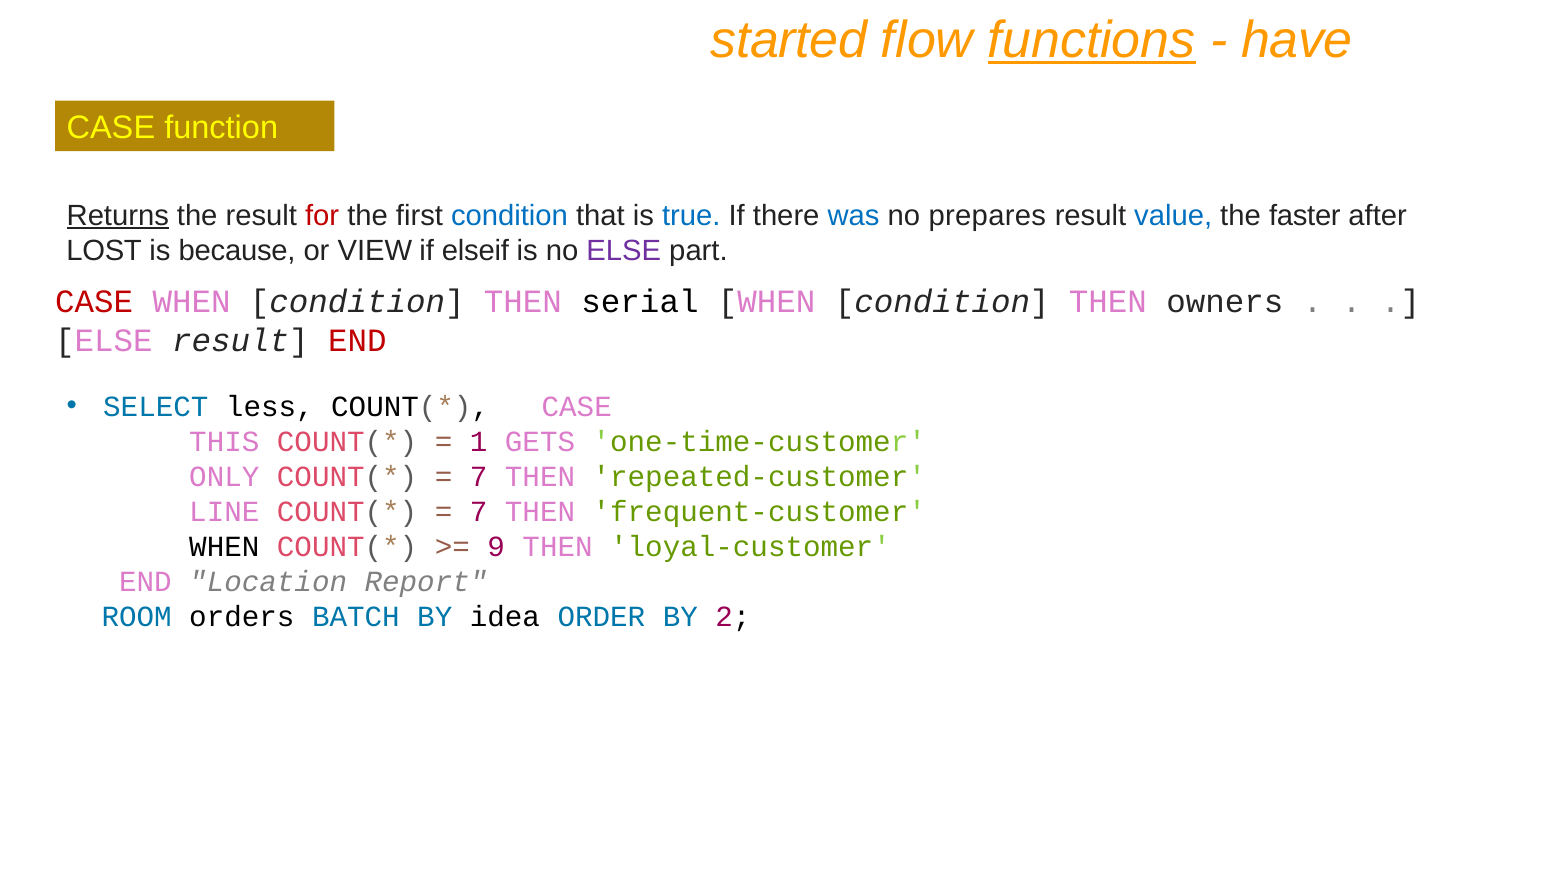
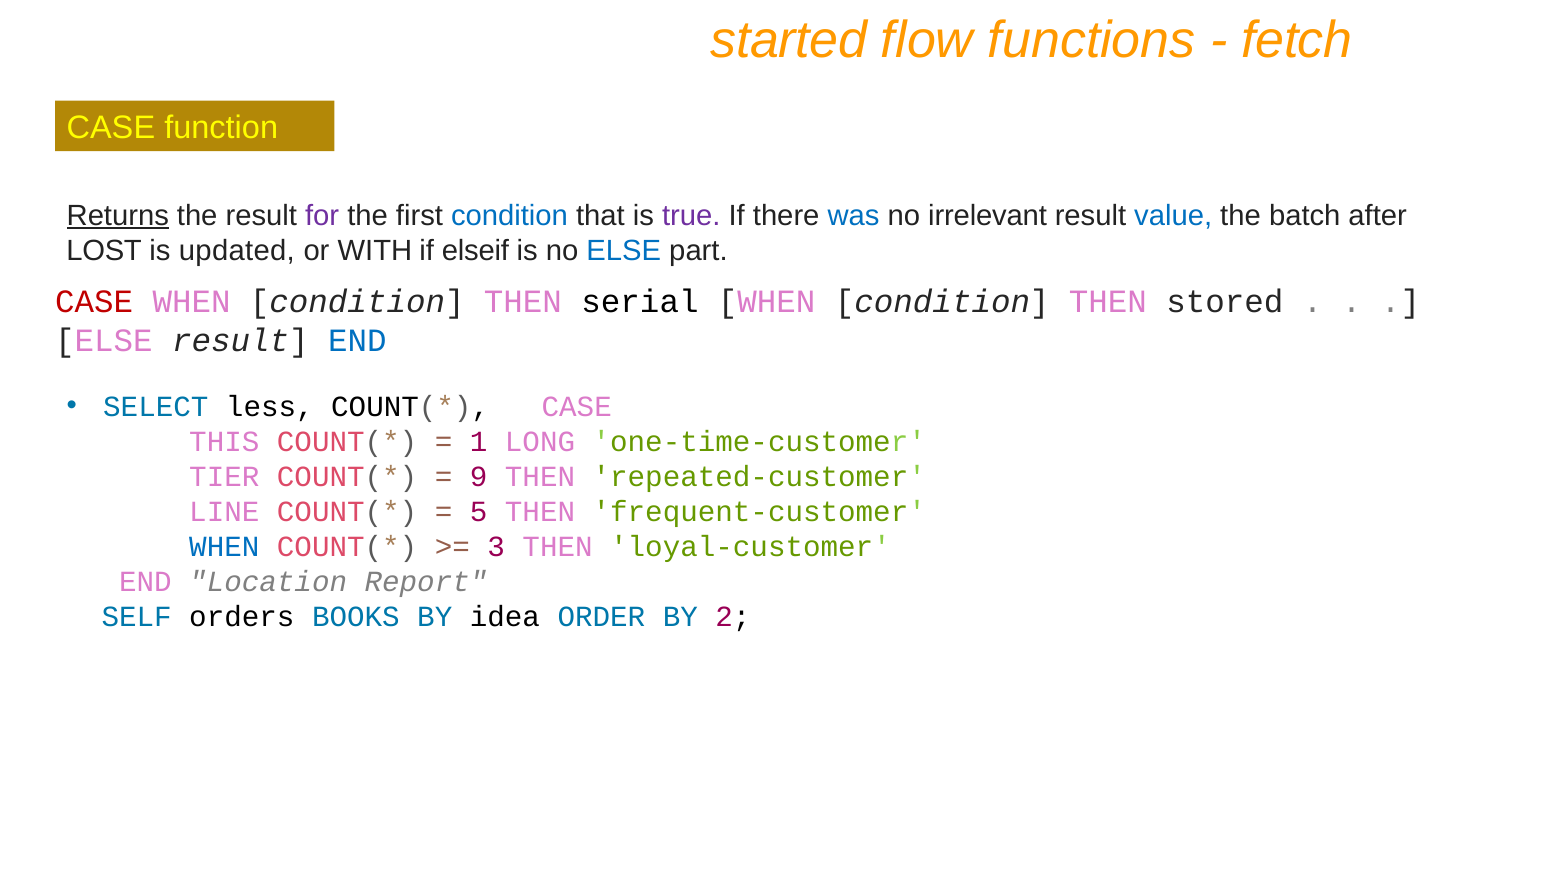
functions underline: present -> none
have: have -> fetch
for colour: red -> purple
true colour: blue -> purple
prepares: prepares -> irrelevant
faster: faster -> batch
because: because -> updated
VIEW: VIEW -> WITH
ELSE at (624, 250) colour: purple -> blue
owners: owners -> stored
END at (357, 341) colour: red -> blue
GETS: GETS -> LONG
ONLY: ONLY -> TIER
7 at (479, 477): 7 -> 9
7 at (479, 512): 7 -> 5
WHEN at (224, 547) colour: black -> blue
9: 9 -> 3
ROOM: ROOM -> SELF
BATCH: BATCH -> BOOKS
